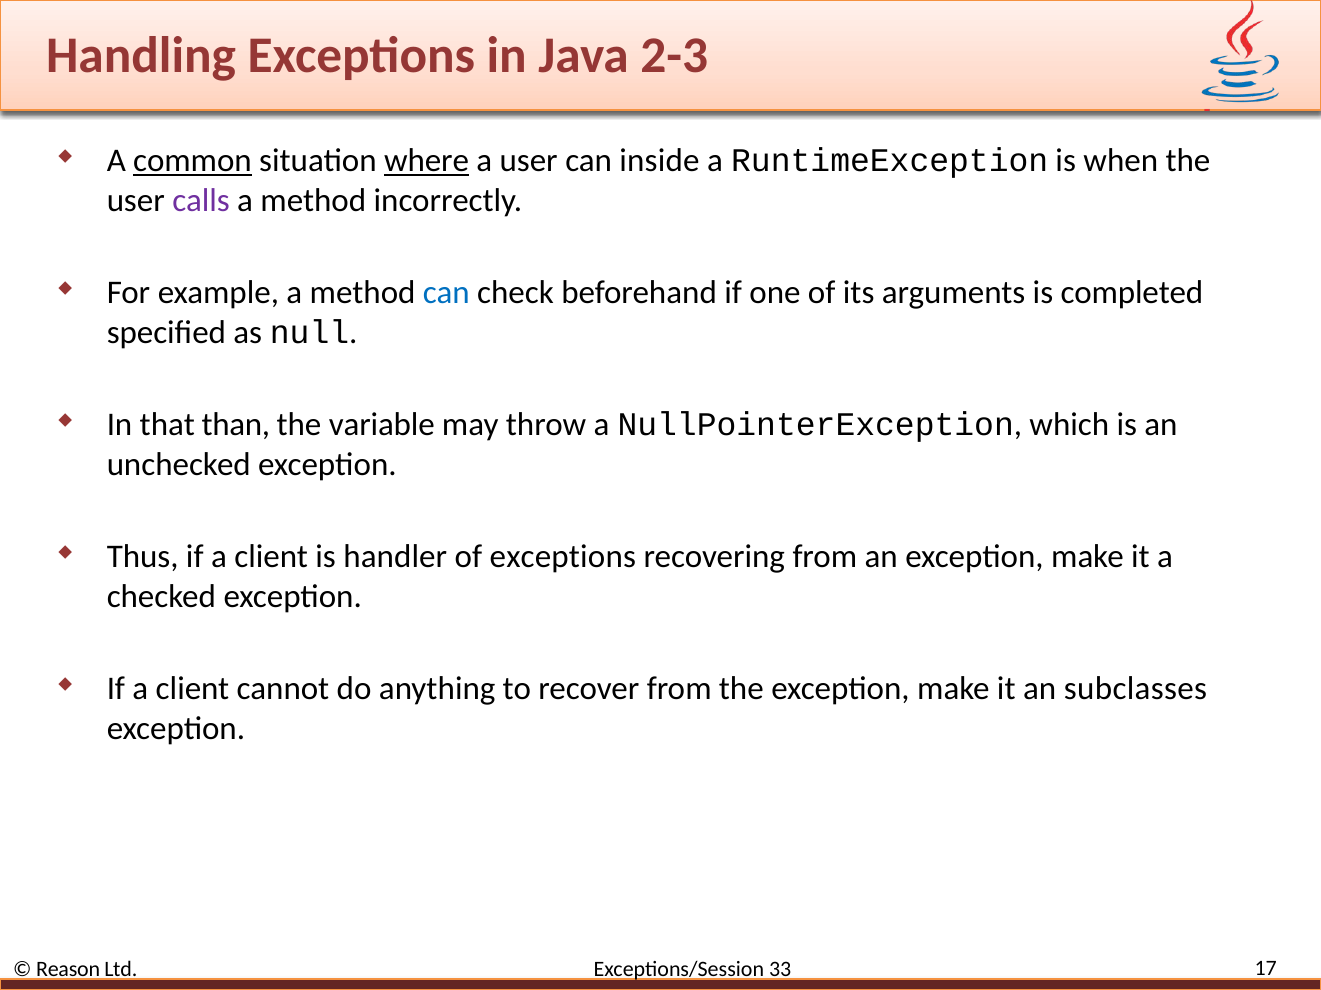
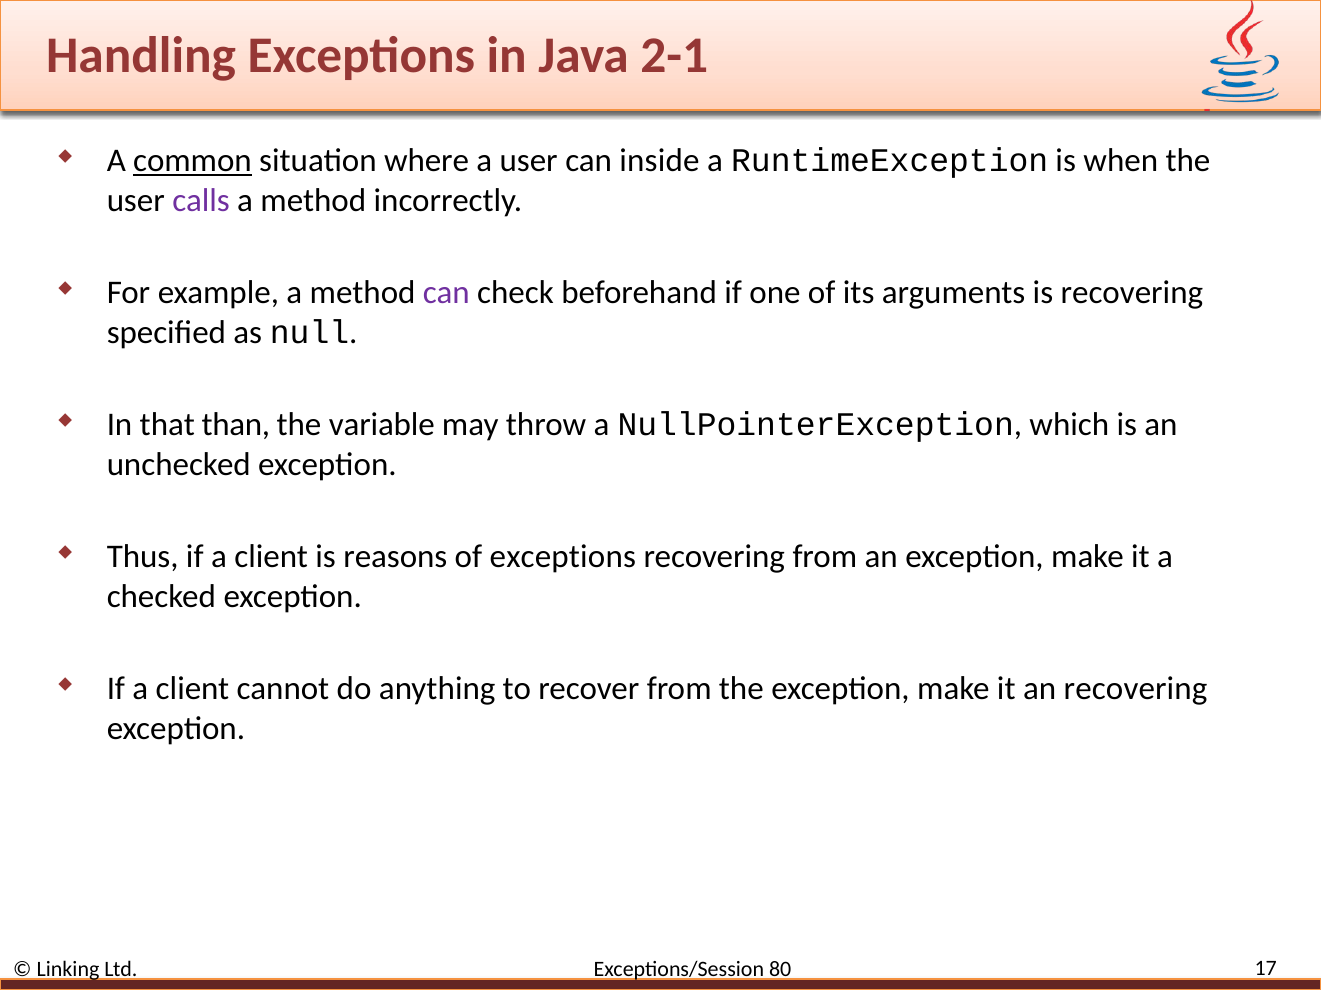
2-3: 2-3 -> 2-1
where underline: present -> none
can at (446, 293) colour: blue -> purple
is completed: completed -> recovering
handler: handler -> reasons
an subclasses: subclasses -> recovering
Reason: Reason -> Linking
33: 33 -> 80
